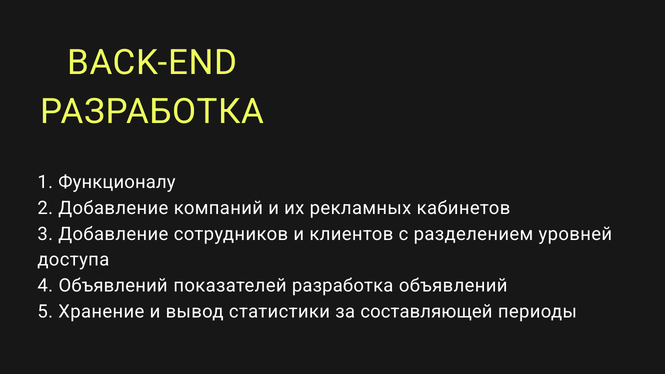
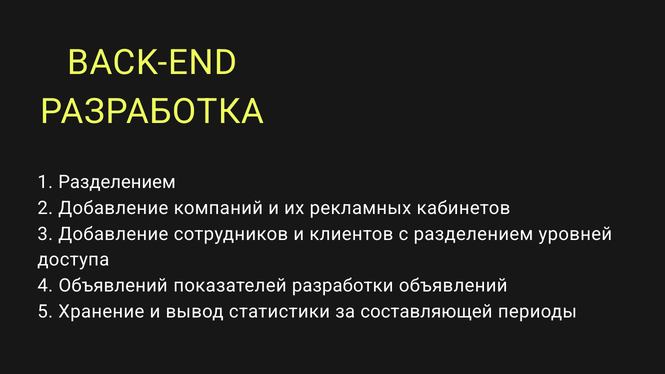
1 Функционалу: Функционалу -> Разделением
показателей разработка: разработка -> разработки
